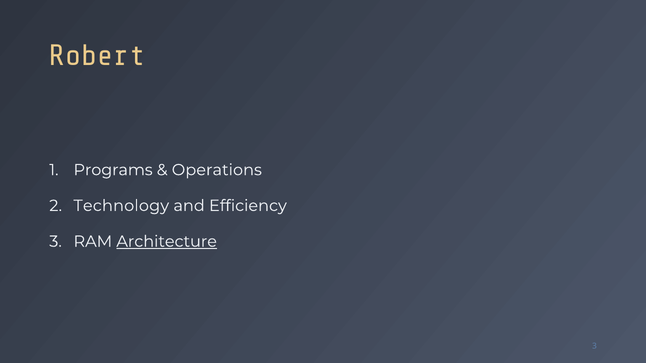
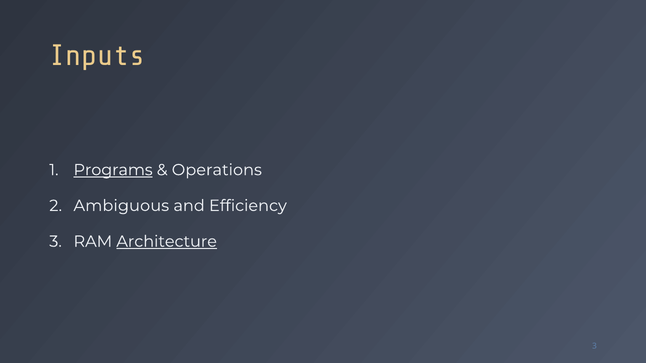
Robert: Robert -> Inputs
Programs underline: none -> present
Technology: Technology -> Ambiguous
